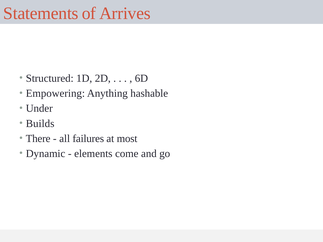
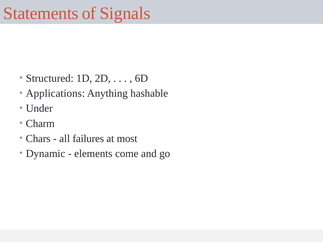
Arrives: Arrives -> Signals
Empowering: Empowering -> Applications
Builds: Builds -> Charm
There: There -> Chars
